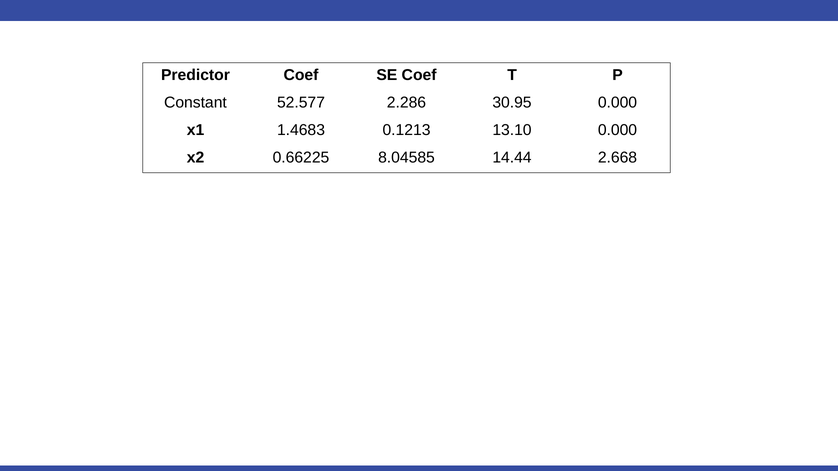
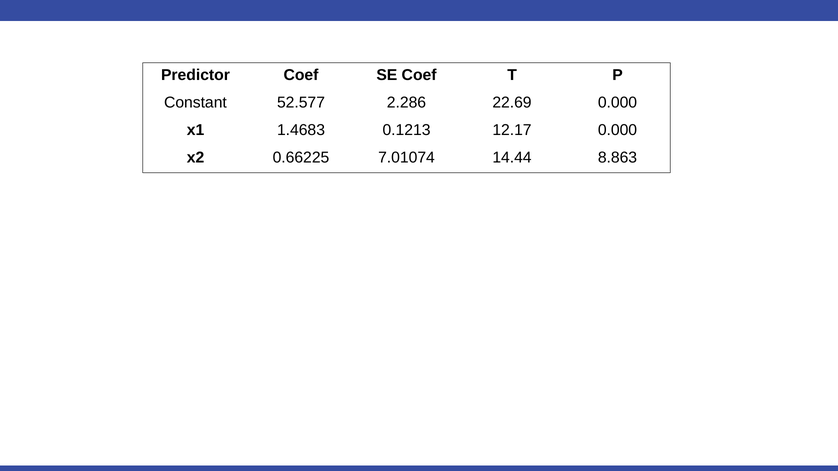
30.95: 30.95 -> 22.69
13.10: 13.10 -> 12.17
8.04585: 8.04585 -> 7.01074
2.668: 2.668 -> 8.863
